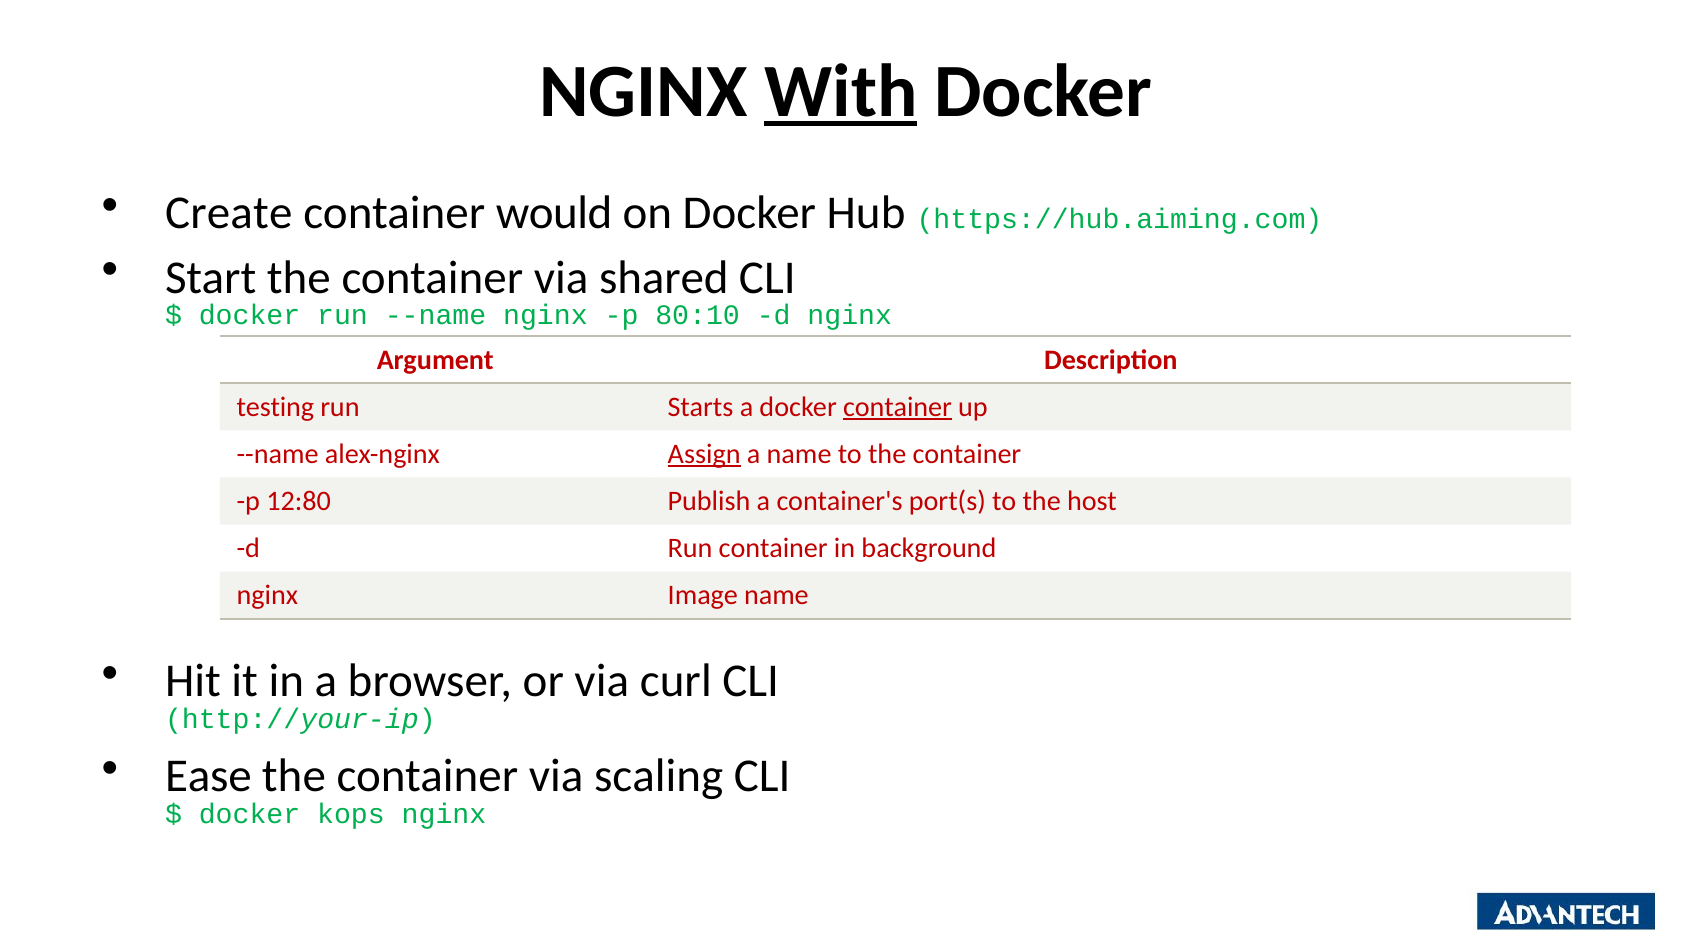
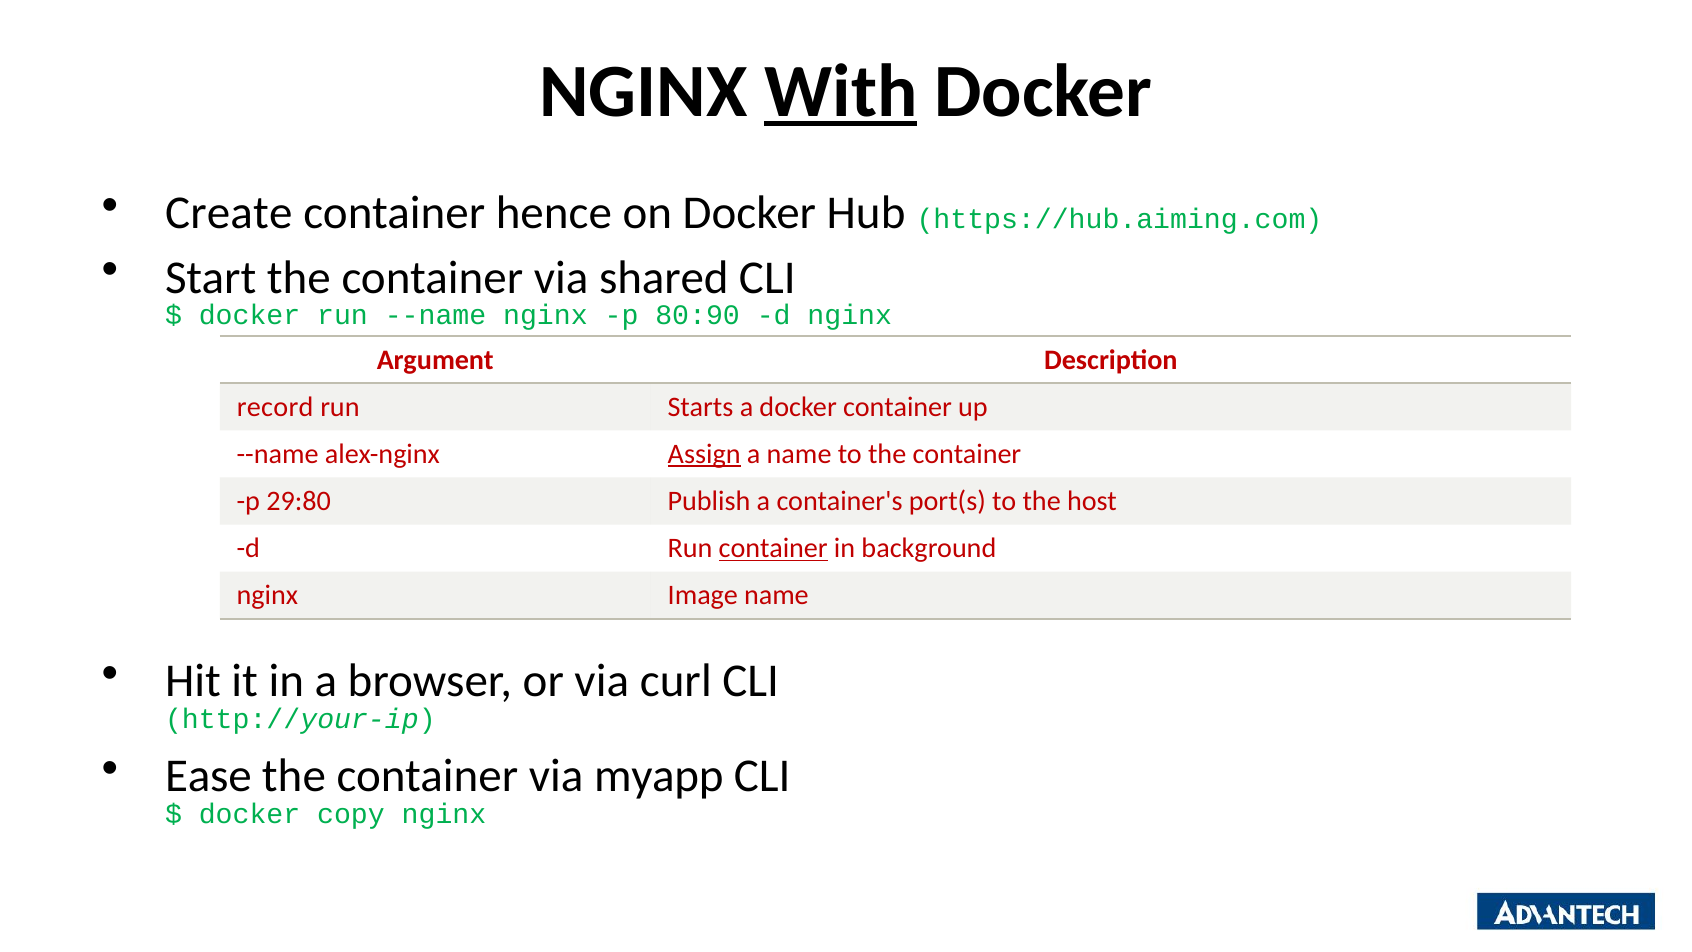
would: would -> hence
80:10: 80:10 -> 80:90
testing: testing -> record
container at (897, 407) underline: present -> none
12:80: 12:80 -> 29:80
container at (773, 548) underline: none -> present
scaling: scaling -> myapp
kops: kops -> copy
